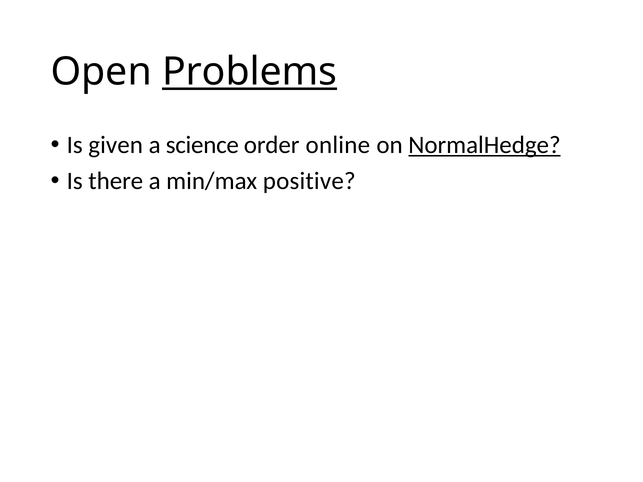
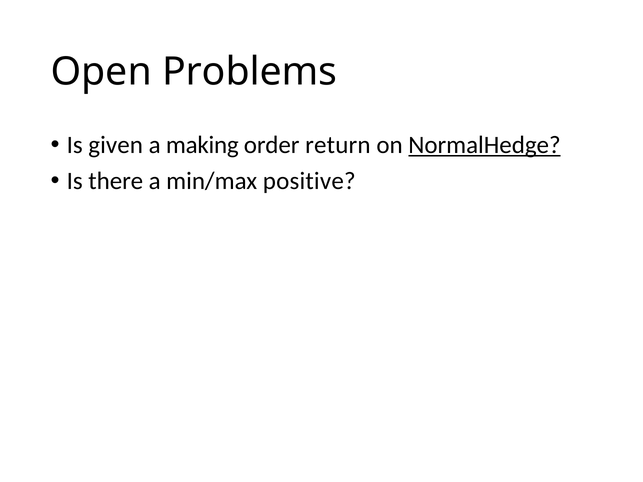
Problems underline: present -> none
science: science -> making
online: online -> return
